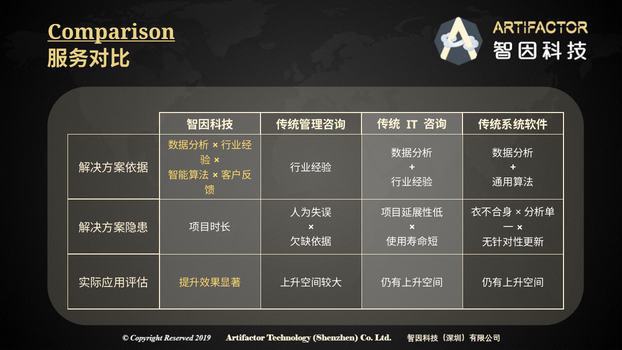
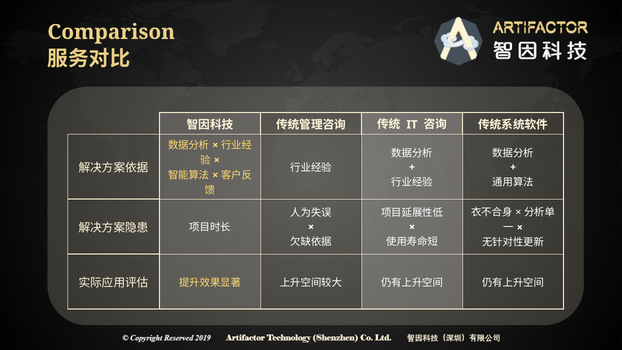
Comparison underline: present -> none
